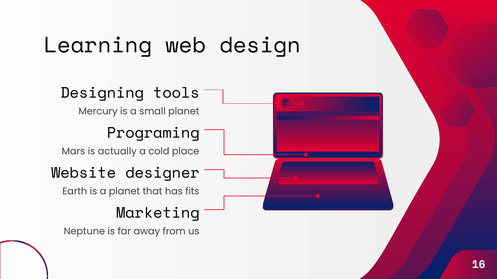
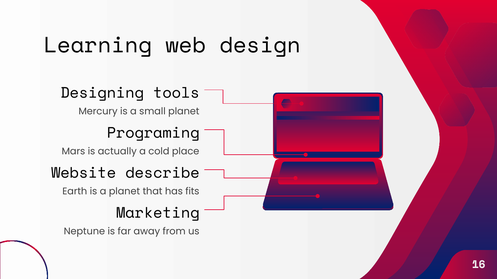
designer: designer -> describe
